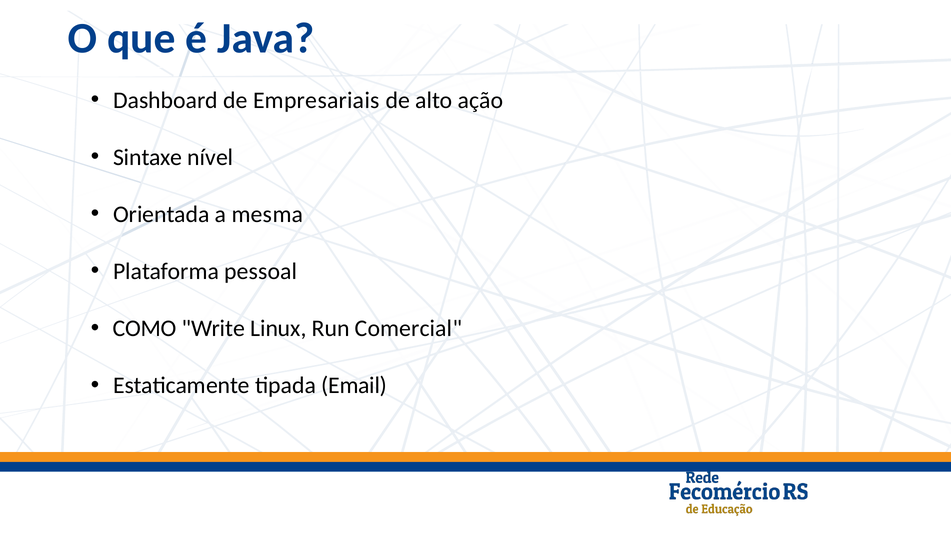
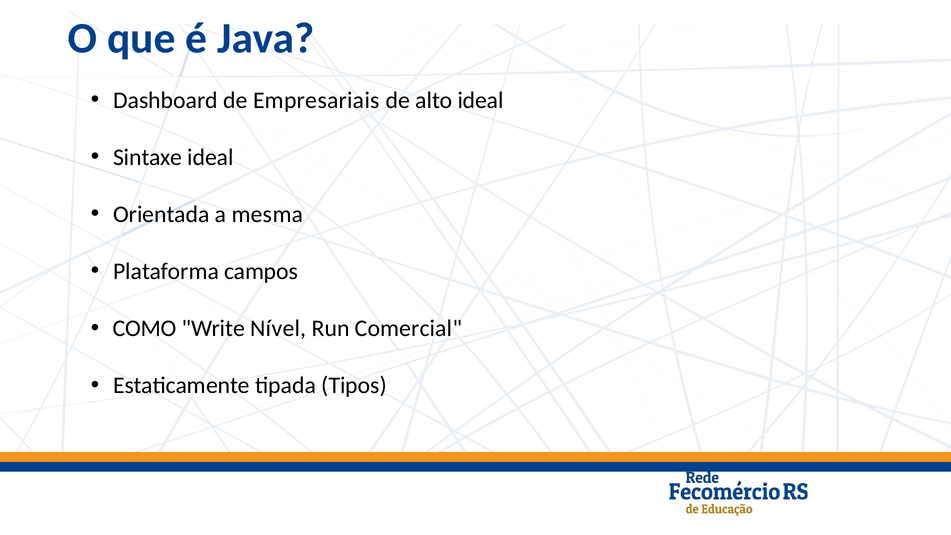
alto ação: ação -> ideal
Sintaxe nível: nível -> ideal
pessoal: pessoal -> campos
Linux: Linux -> Nível
Email: Email -> Tipos
